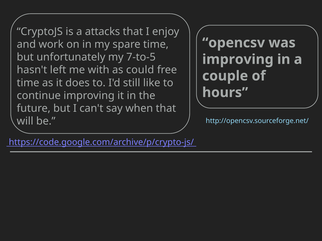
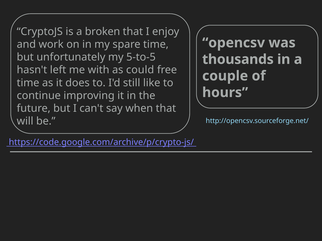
attacks: attacks -> broken
7-to-5: 7-to-5 -> 5-to-5
improving at (238, 59): improving -> thousands
